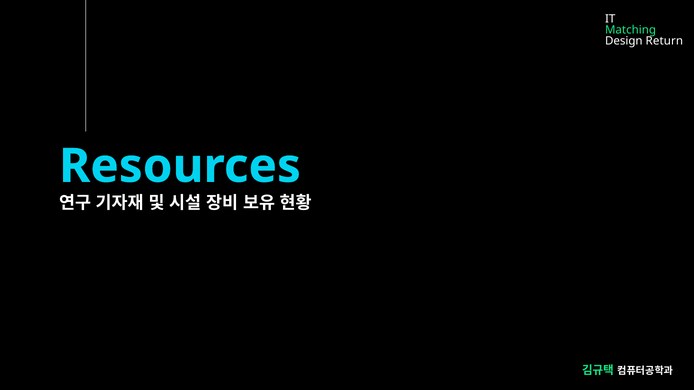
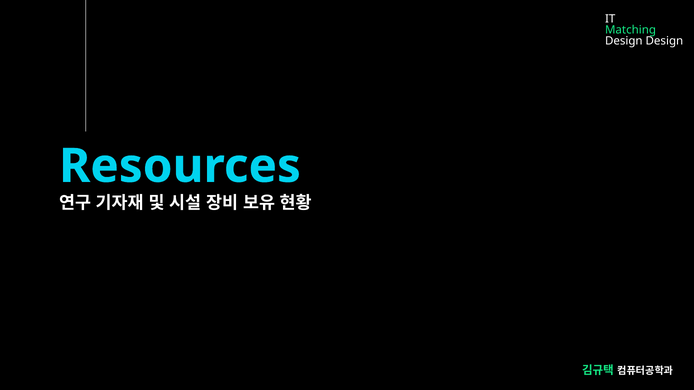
Design Return: Return -> Design
